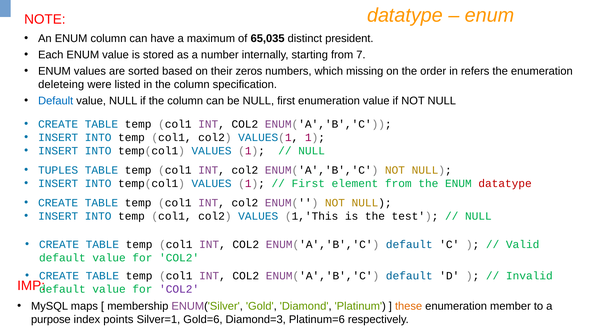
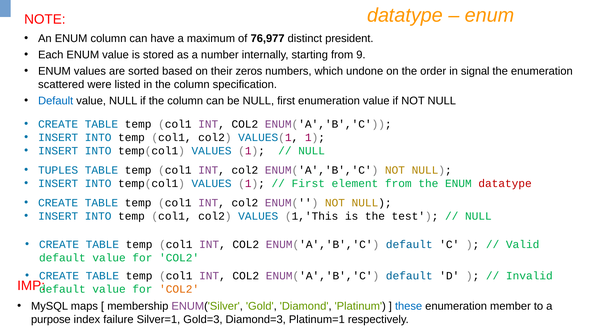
65,035: 65,035 -> 76,977
7: 7 -> 9
missing: missing -> undone
refers: refers -> signal
deleteing: deleteing -> scattered
COL2 at (179, 289) colour: purple -> orange
these colour: orange -> blue
points: points -> failure
Gold=6: Gold=6 -> Gold=3
Platinum=6: Platinum=6 -> Platinum=1
